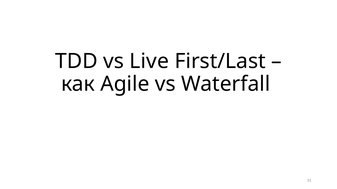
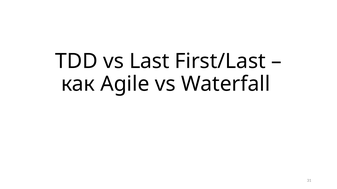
Live: Live -> Last
